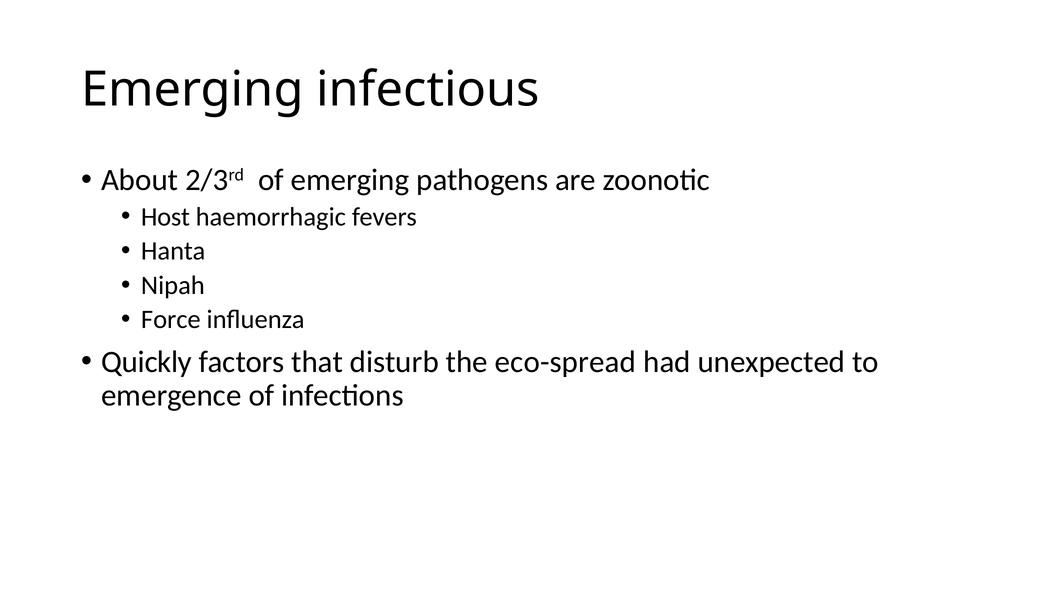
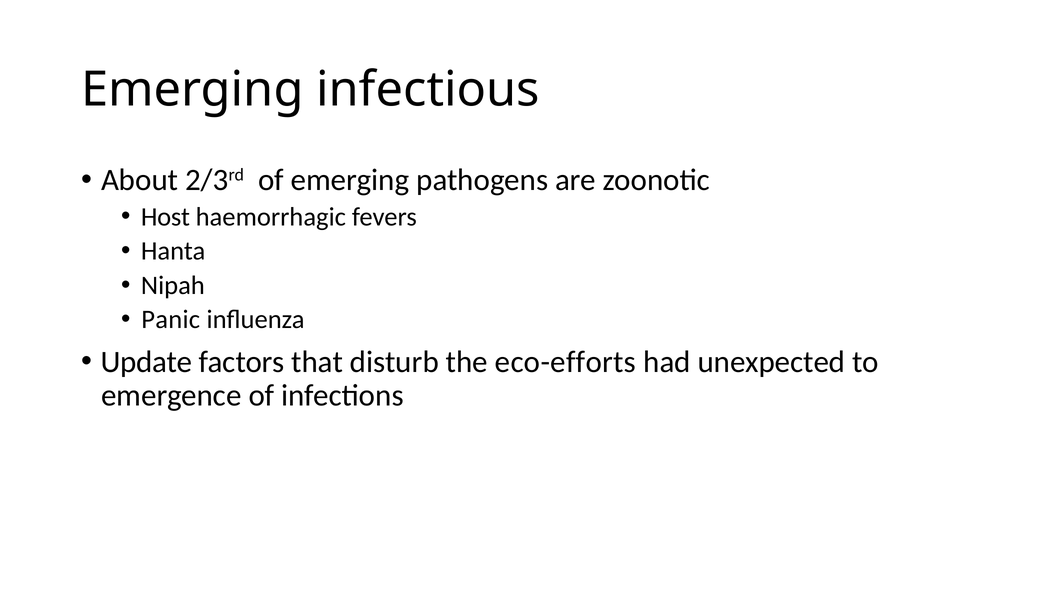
Force: Force -> Panic
Quickly: Quickly -> Update
eco-spread: eco-spread -> eco-efforts
